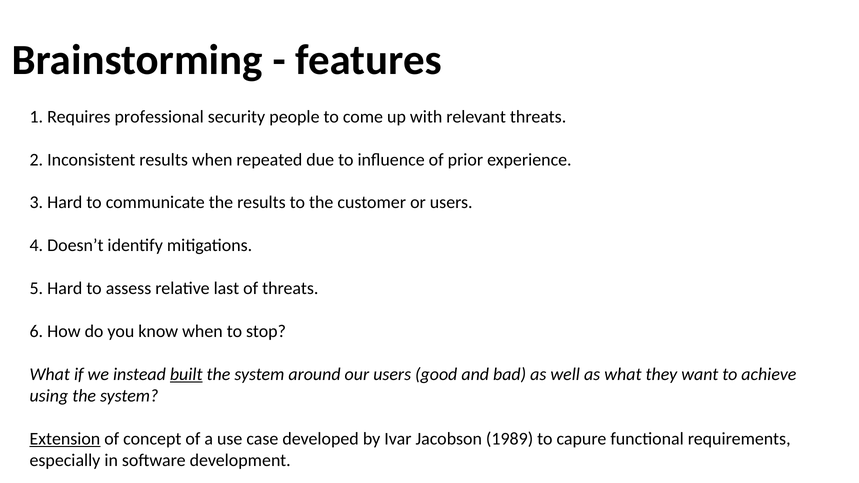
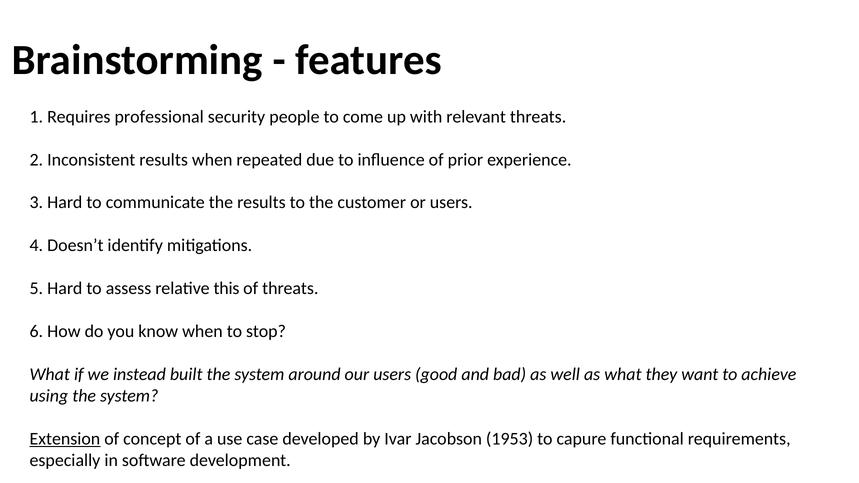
last: last -> this
built underline: present -> none
1989: 1989 -> 1953
